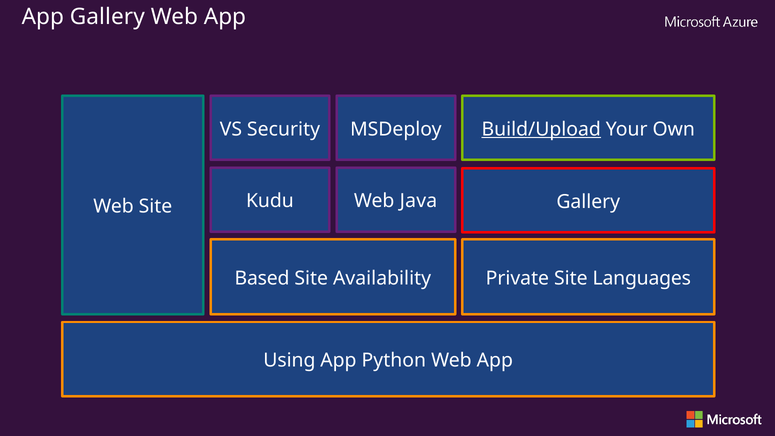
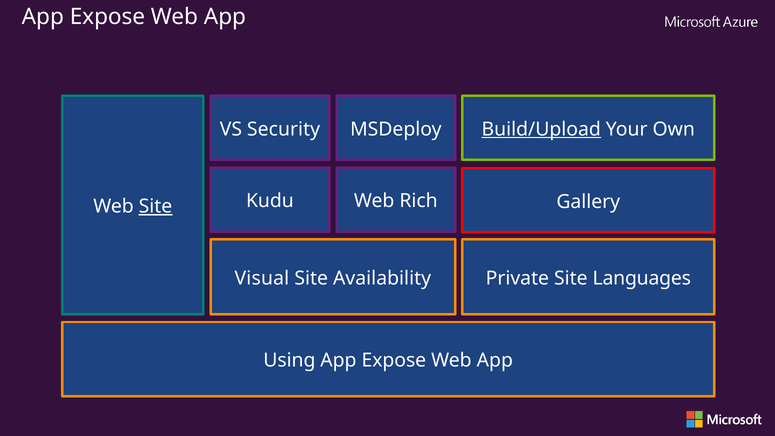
Gallery at (107, 17): Gallery -> Expose
Site at (156, 206) underline: none -> present
Java: Java -> Rich
Based: Based -> Visual
Python at (394, 360): Python -> Expose
